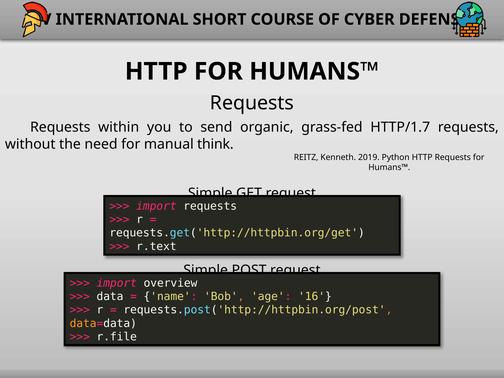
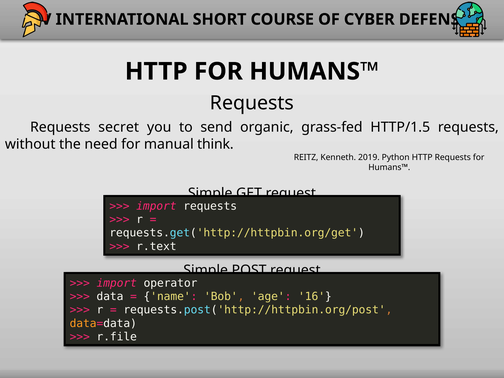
within: within -> secret
HTTP/1.7: HTTP/1.7 -> HTTP/1.5
overview: overview -> operator
